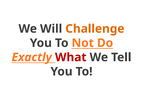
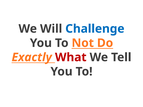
Challenge colour: orange -> blue
